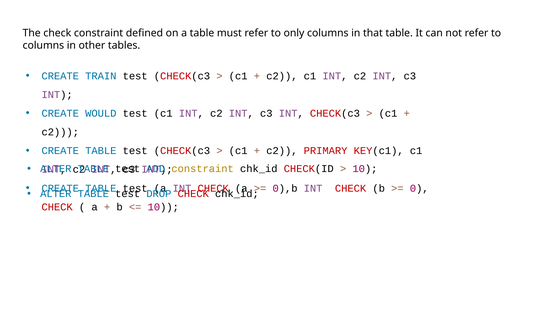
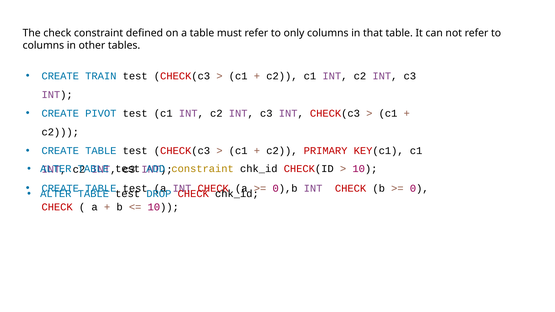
WOULD: WOULD -> PIVOT
